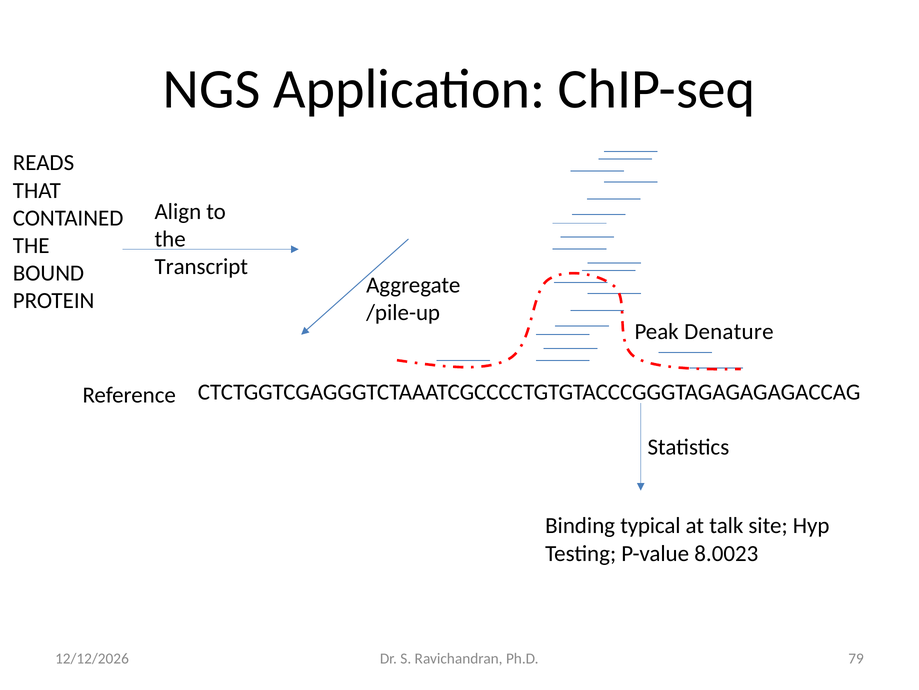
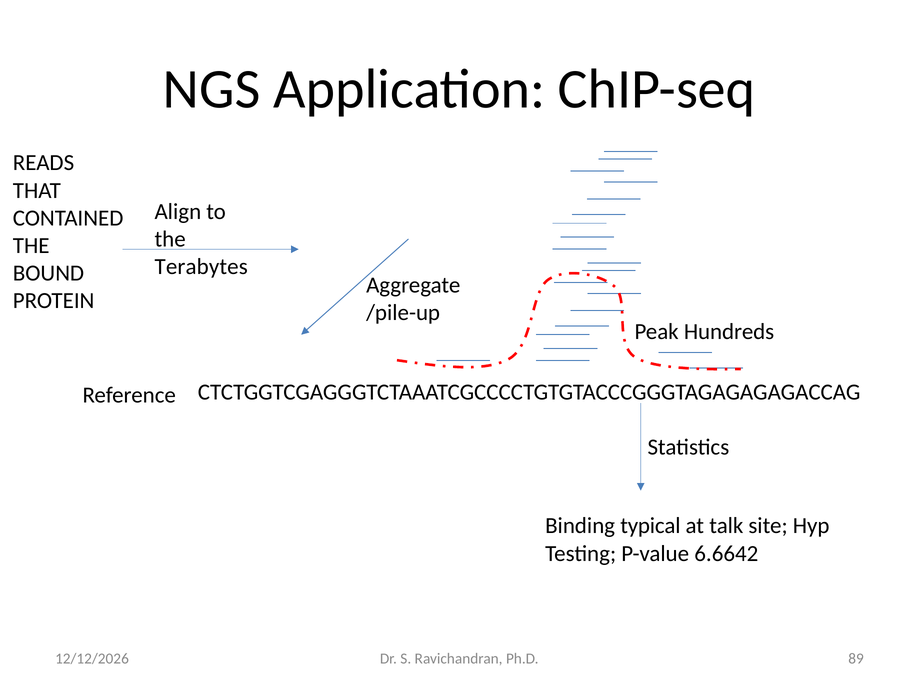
Transcript: Transcript -> Terabytes
Denature: Denature -> Hundreds
8.0023: 8.0023 -> 6.6642
79: 79 -> 89
